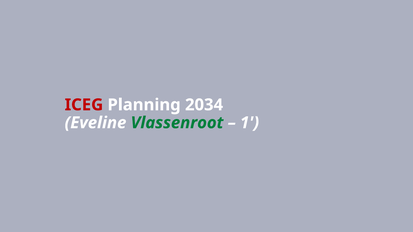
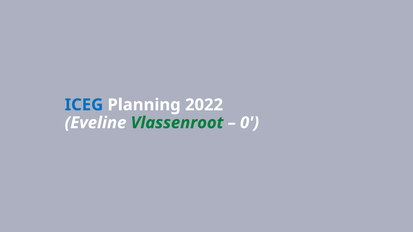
ICEG colour: red -> blue
2034: 2034 -> 2022
1: 1 -> 0
